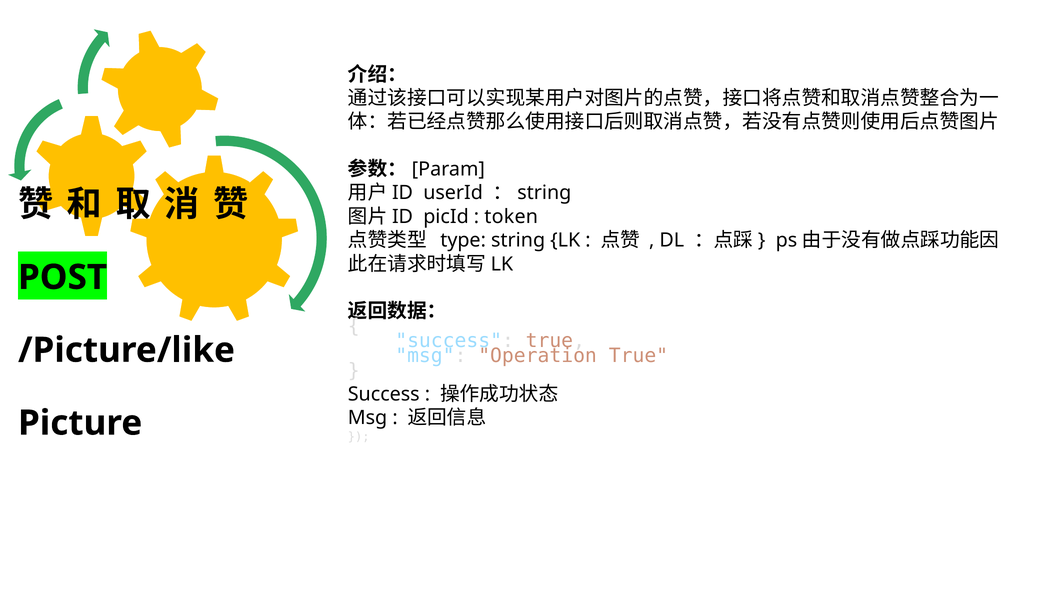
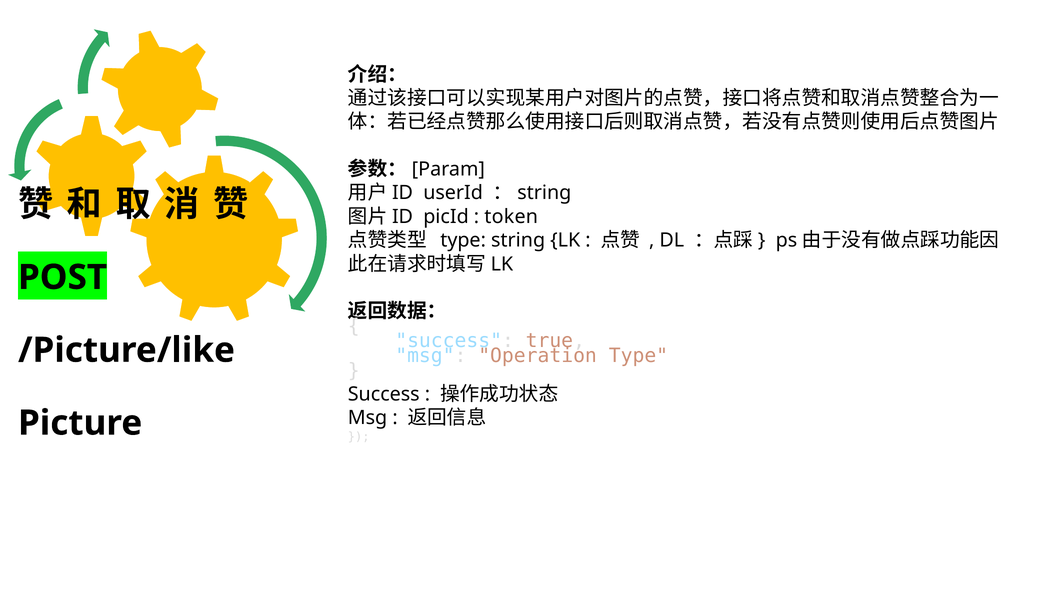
Operation True: True -> Type
